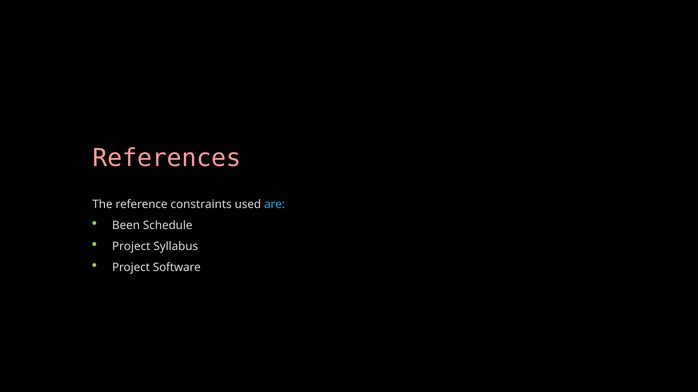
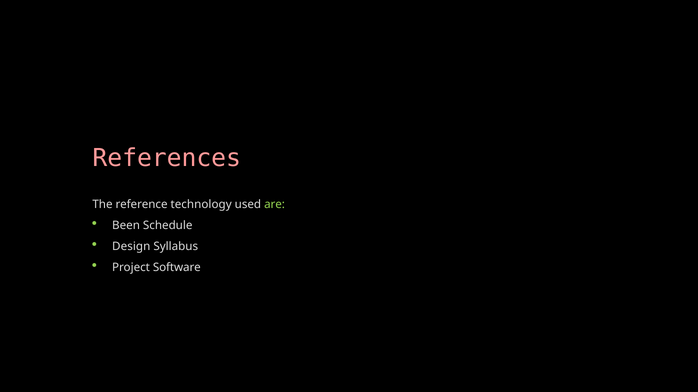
constraints: constraints -> technology
are colour: light blue -> light green
Project at (131, 247): Project -> Design
